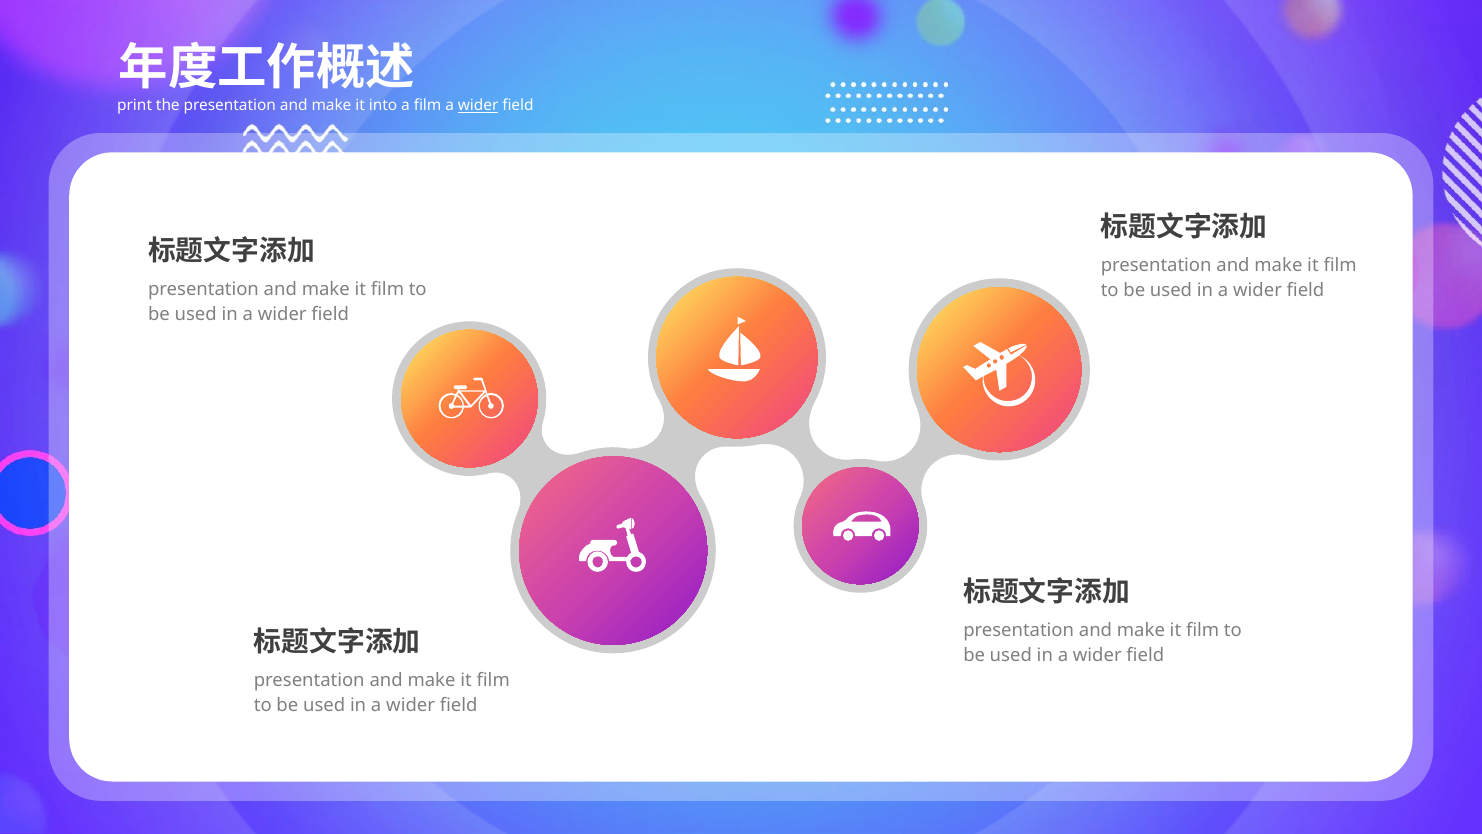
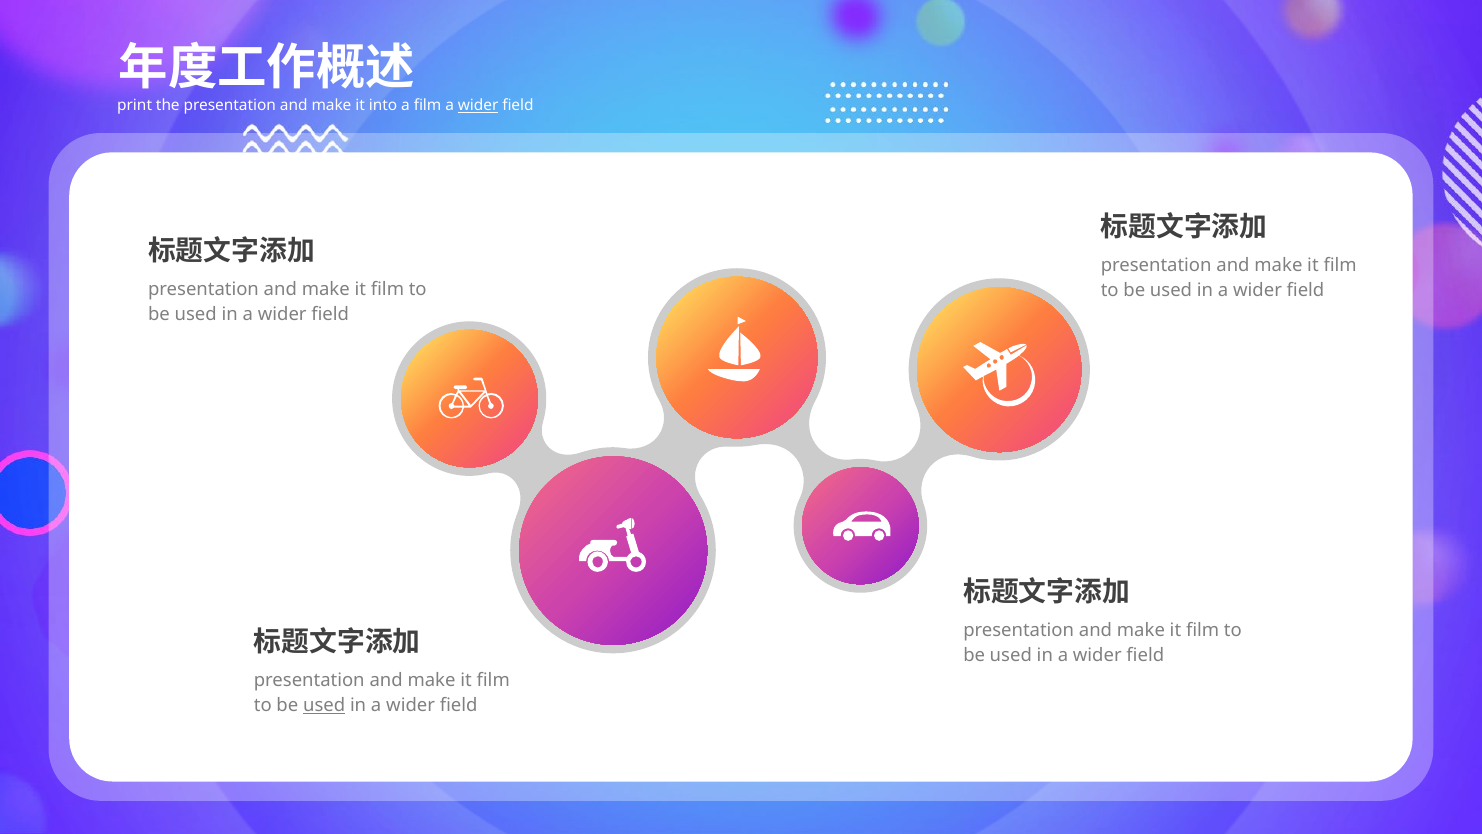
used at (324, 705) underline: none -> present
